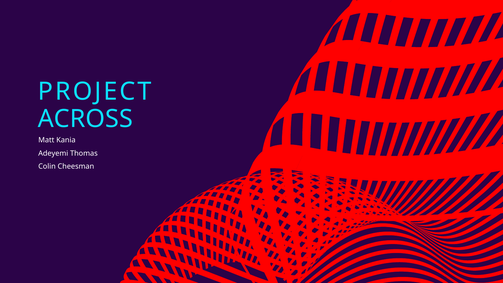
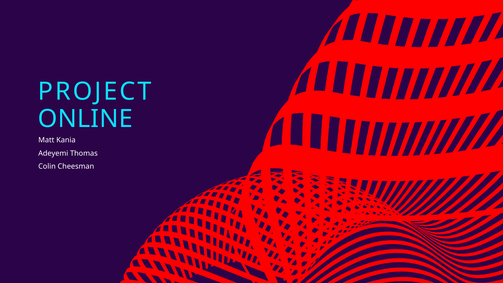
ACROSS: ACROSS -> ONLINE
